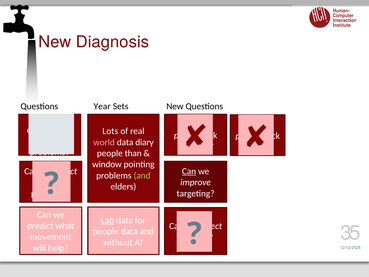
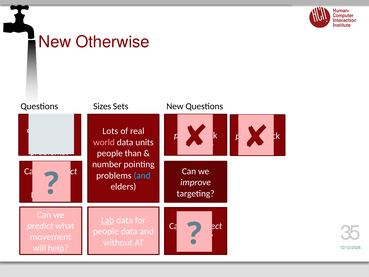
Diagnosis: Diagnosis -> Otherwise
Year: Year -> Sizes
diary: diary -> units
window: window -> number
Can at (189, 171) underline: present -> none
and at (142, 175) colour: light green -> light blue
